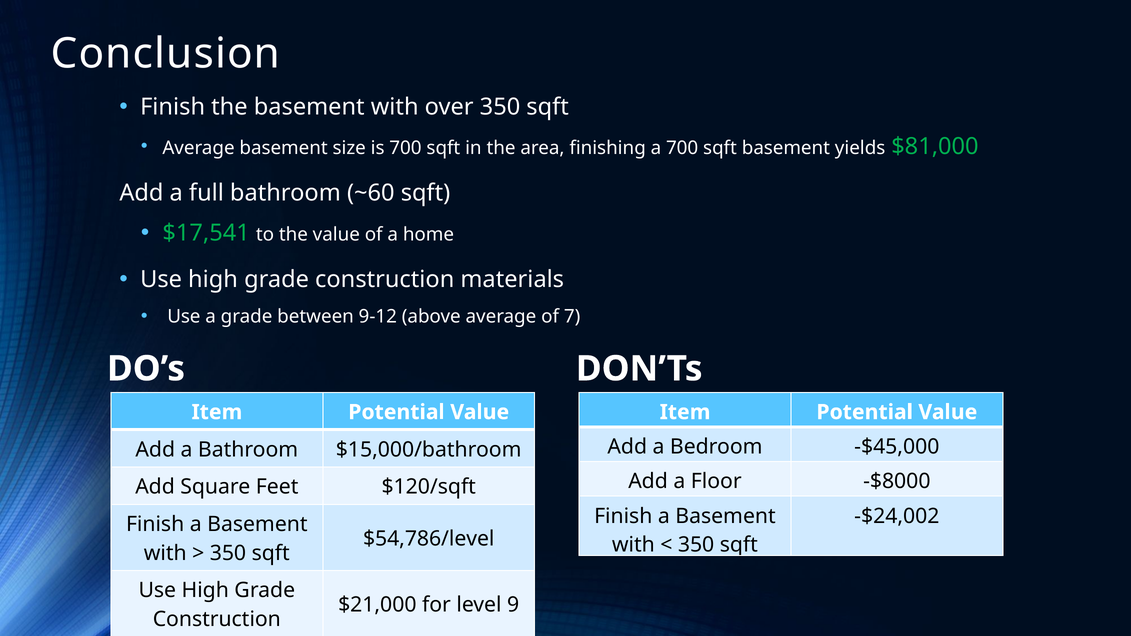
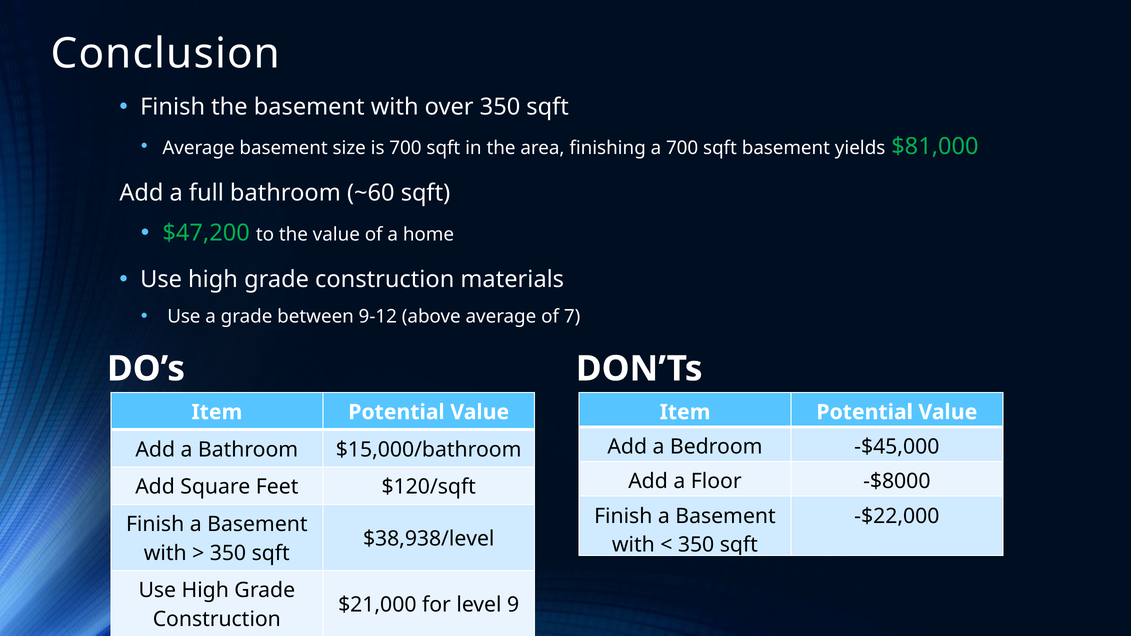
$17,541: $17,541 -> $47,200
-$24,002: -$24,002 -> -$22,000
$54,786/level: $54,786/level -> $38,938/level
